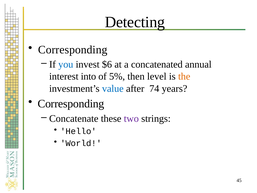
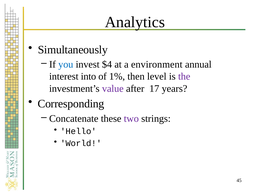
Detecting: Detecting -> Analytics
Corresponding at (73, 50): Corresponding -> Simultaneously
$6: $6 -> $4
concatenated: concatenated -> environment
5%: 5% -> 1%
the colour: orange -> purple
value colour: blue -> purple
74: 74 -> 17
